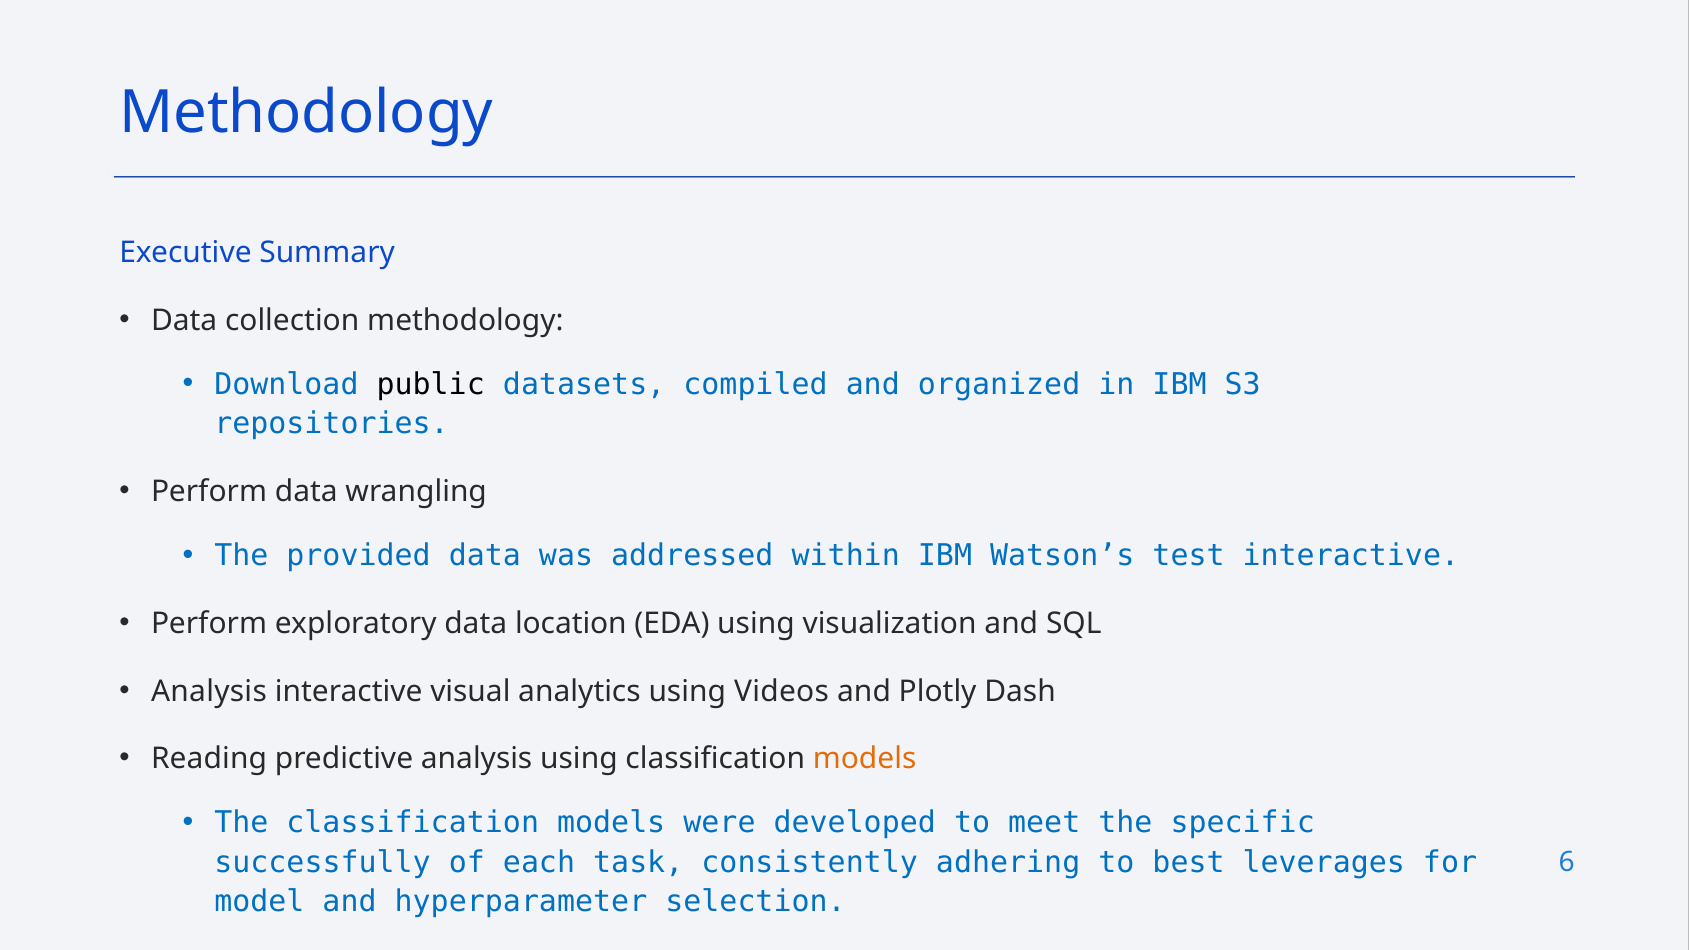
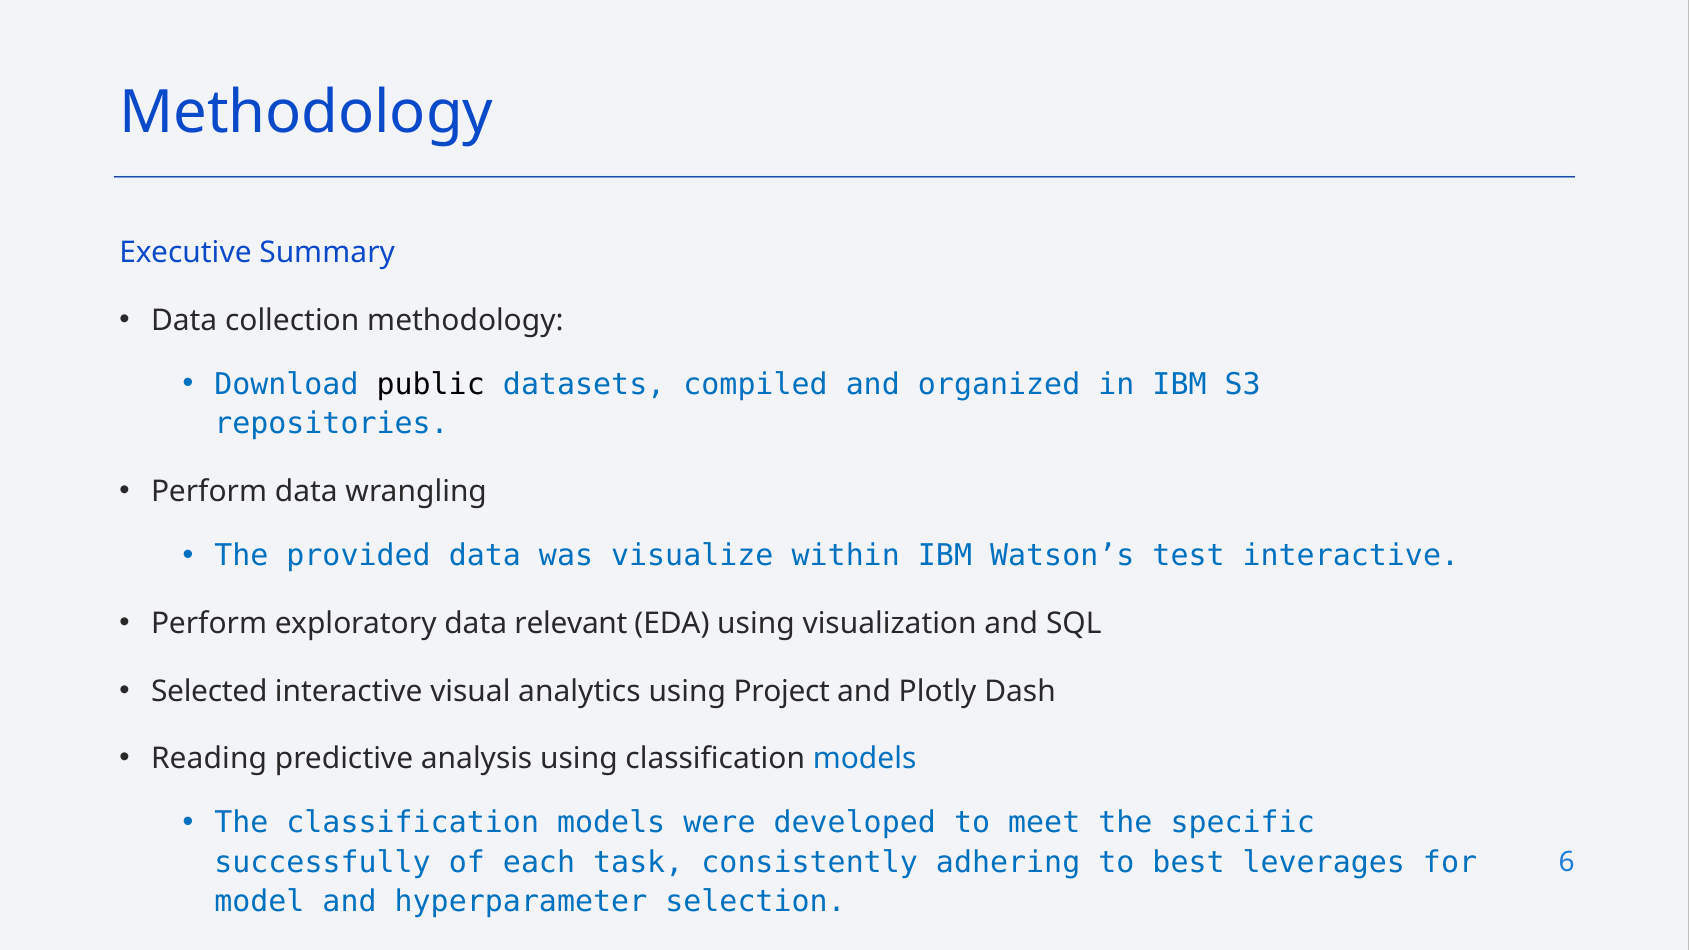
addressed: addressed -> visualize
location: location -> relevant
Analysis at (209, 691): Analysis -> Selected
Videos: Videos -> Project
models at (865, 759) colour: orange -> blue
